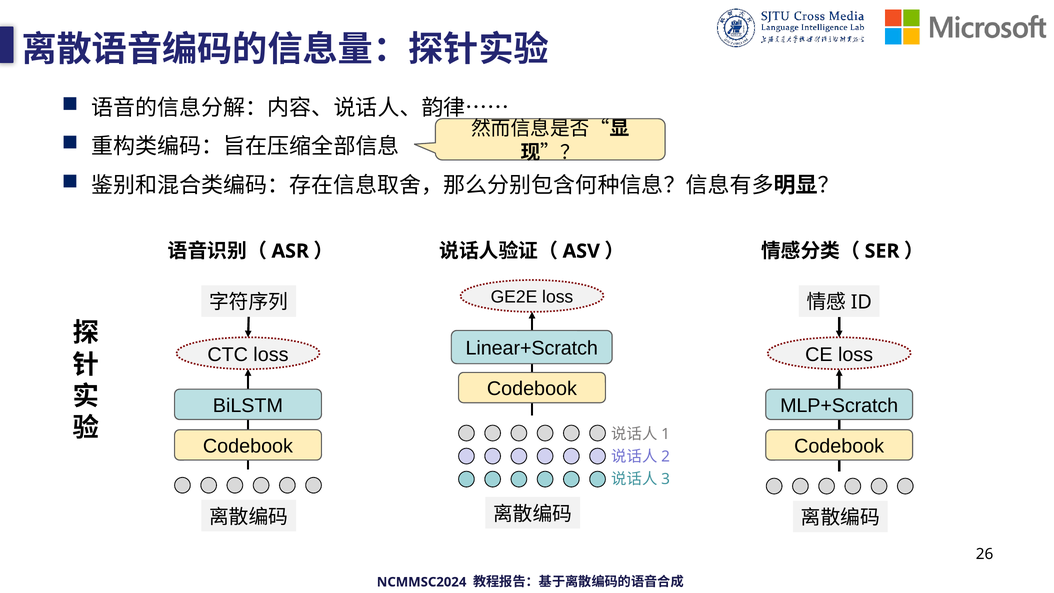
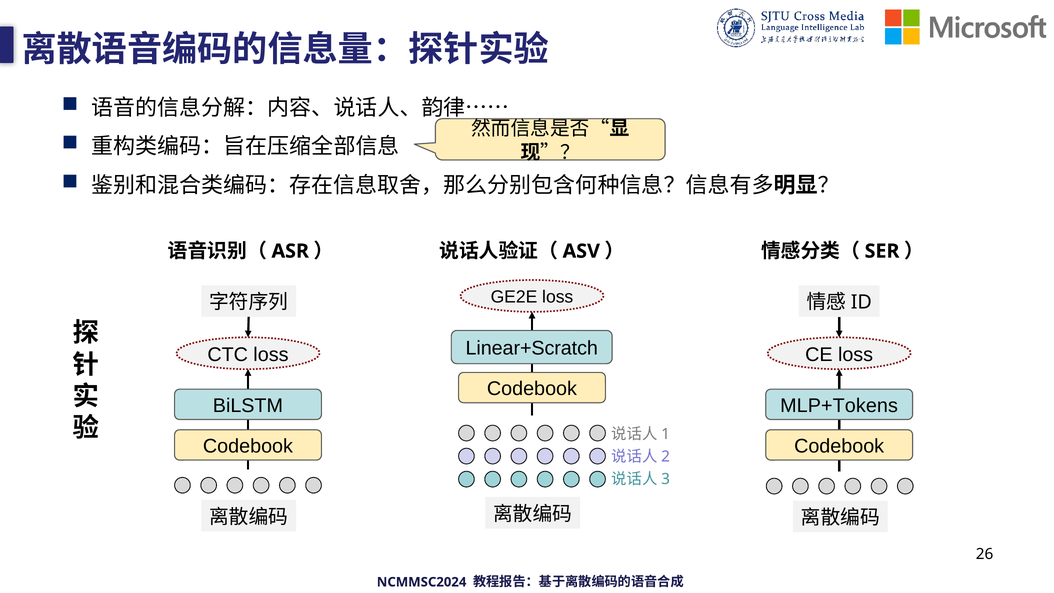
MLP+Scratch: MLP+Scratch -> MLP+Tokens
